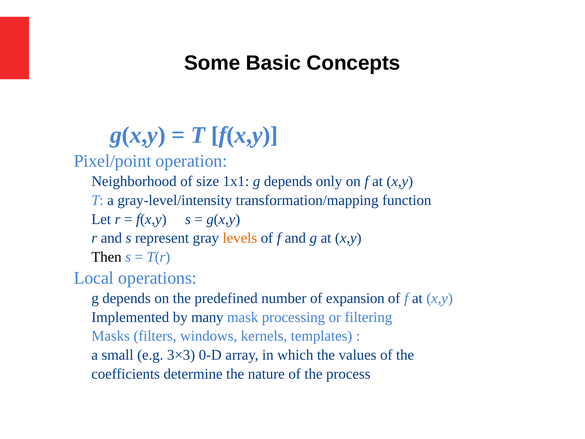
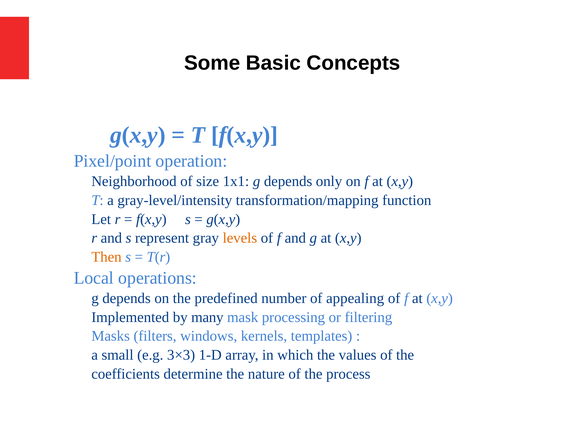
Then colour: black -> orange
expansion: expansion -> appealing
0-D: 0-D -> 1-D
